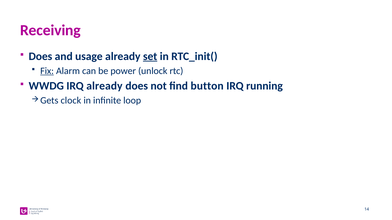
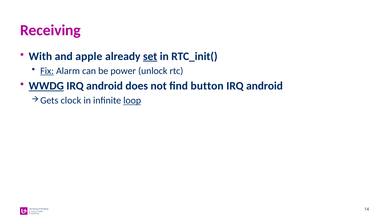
Does at (40, 56): Does -> With
usage: usage -> apple
WWDG underline: none -> present
already at (104, 86): already -> android
running at (264, 86): running -> android
loop underline: none -> present
